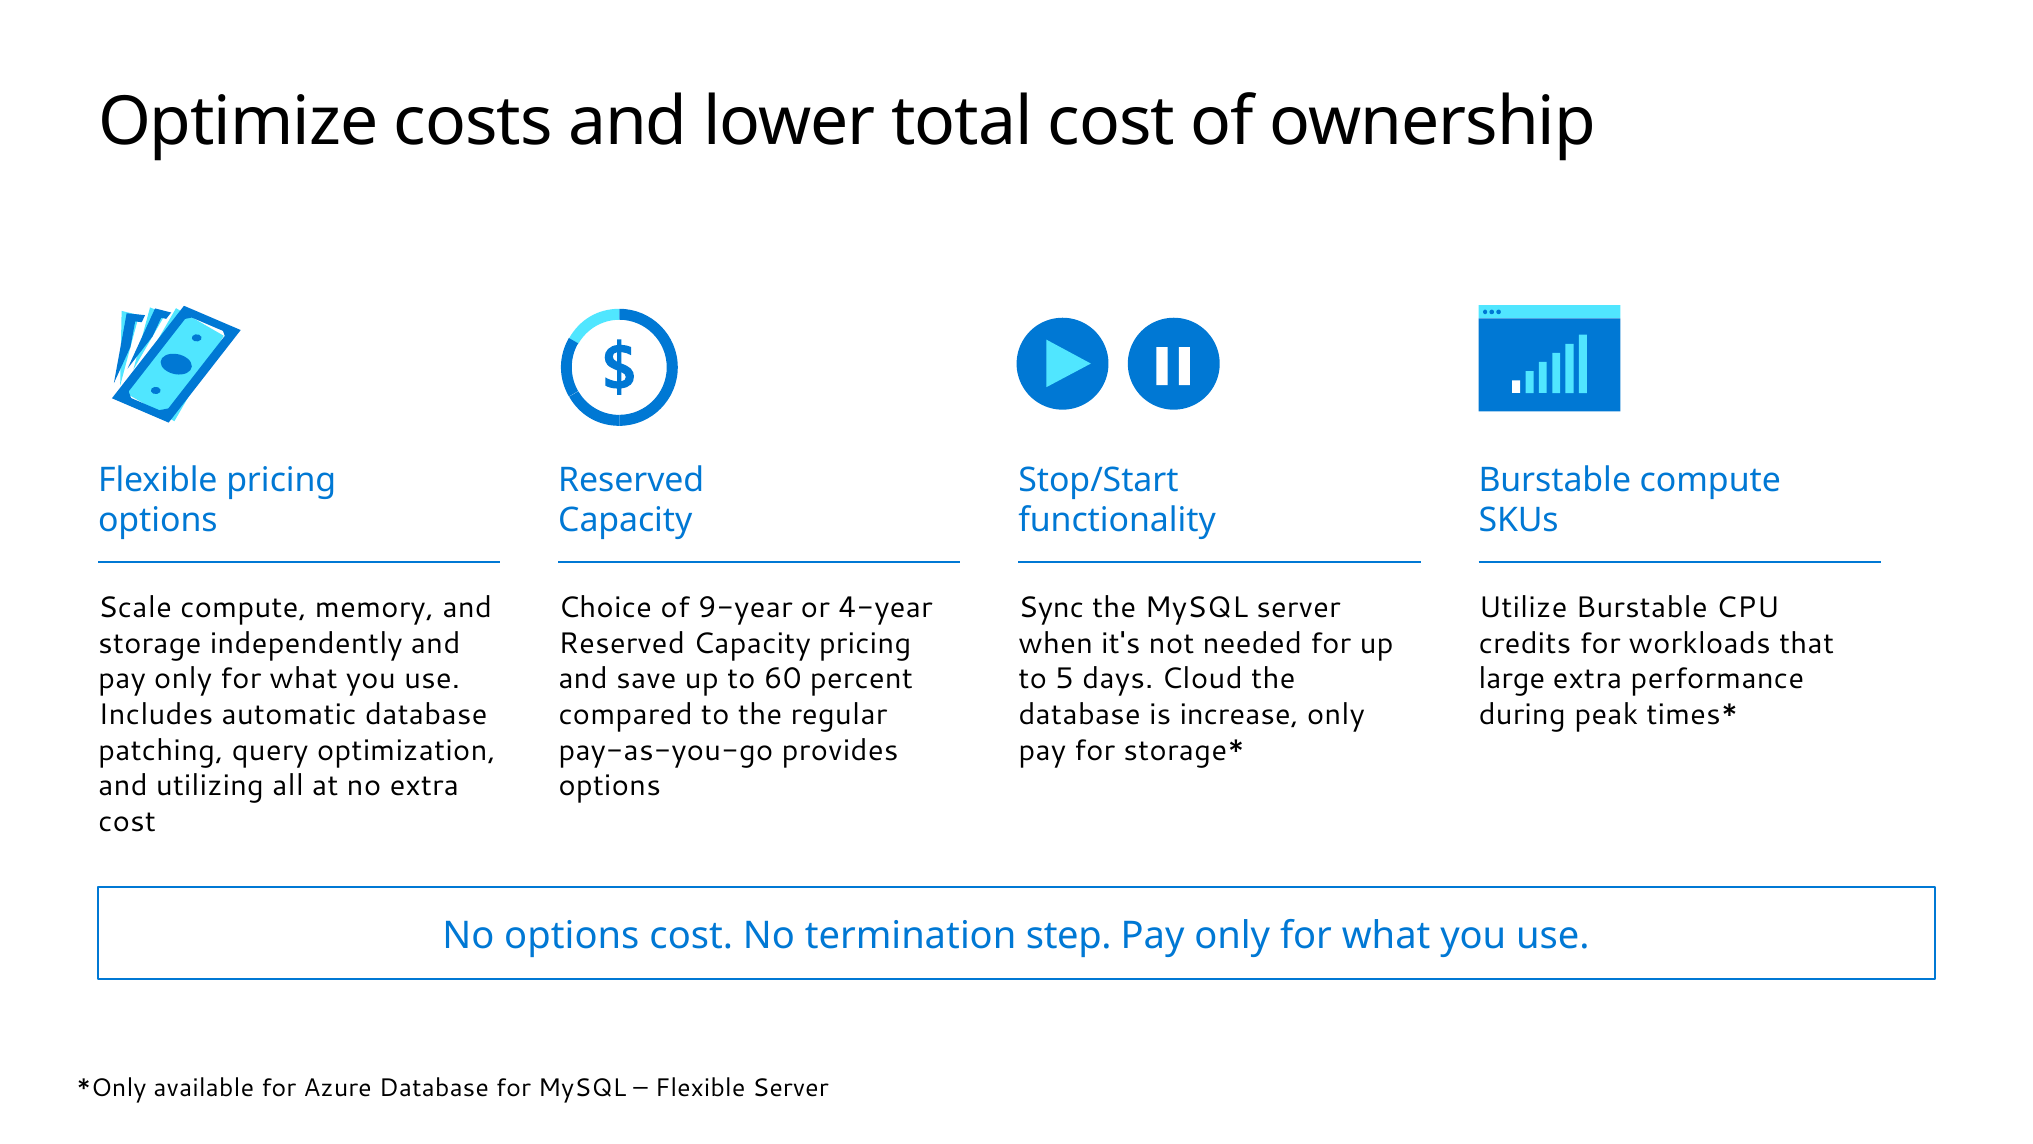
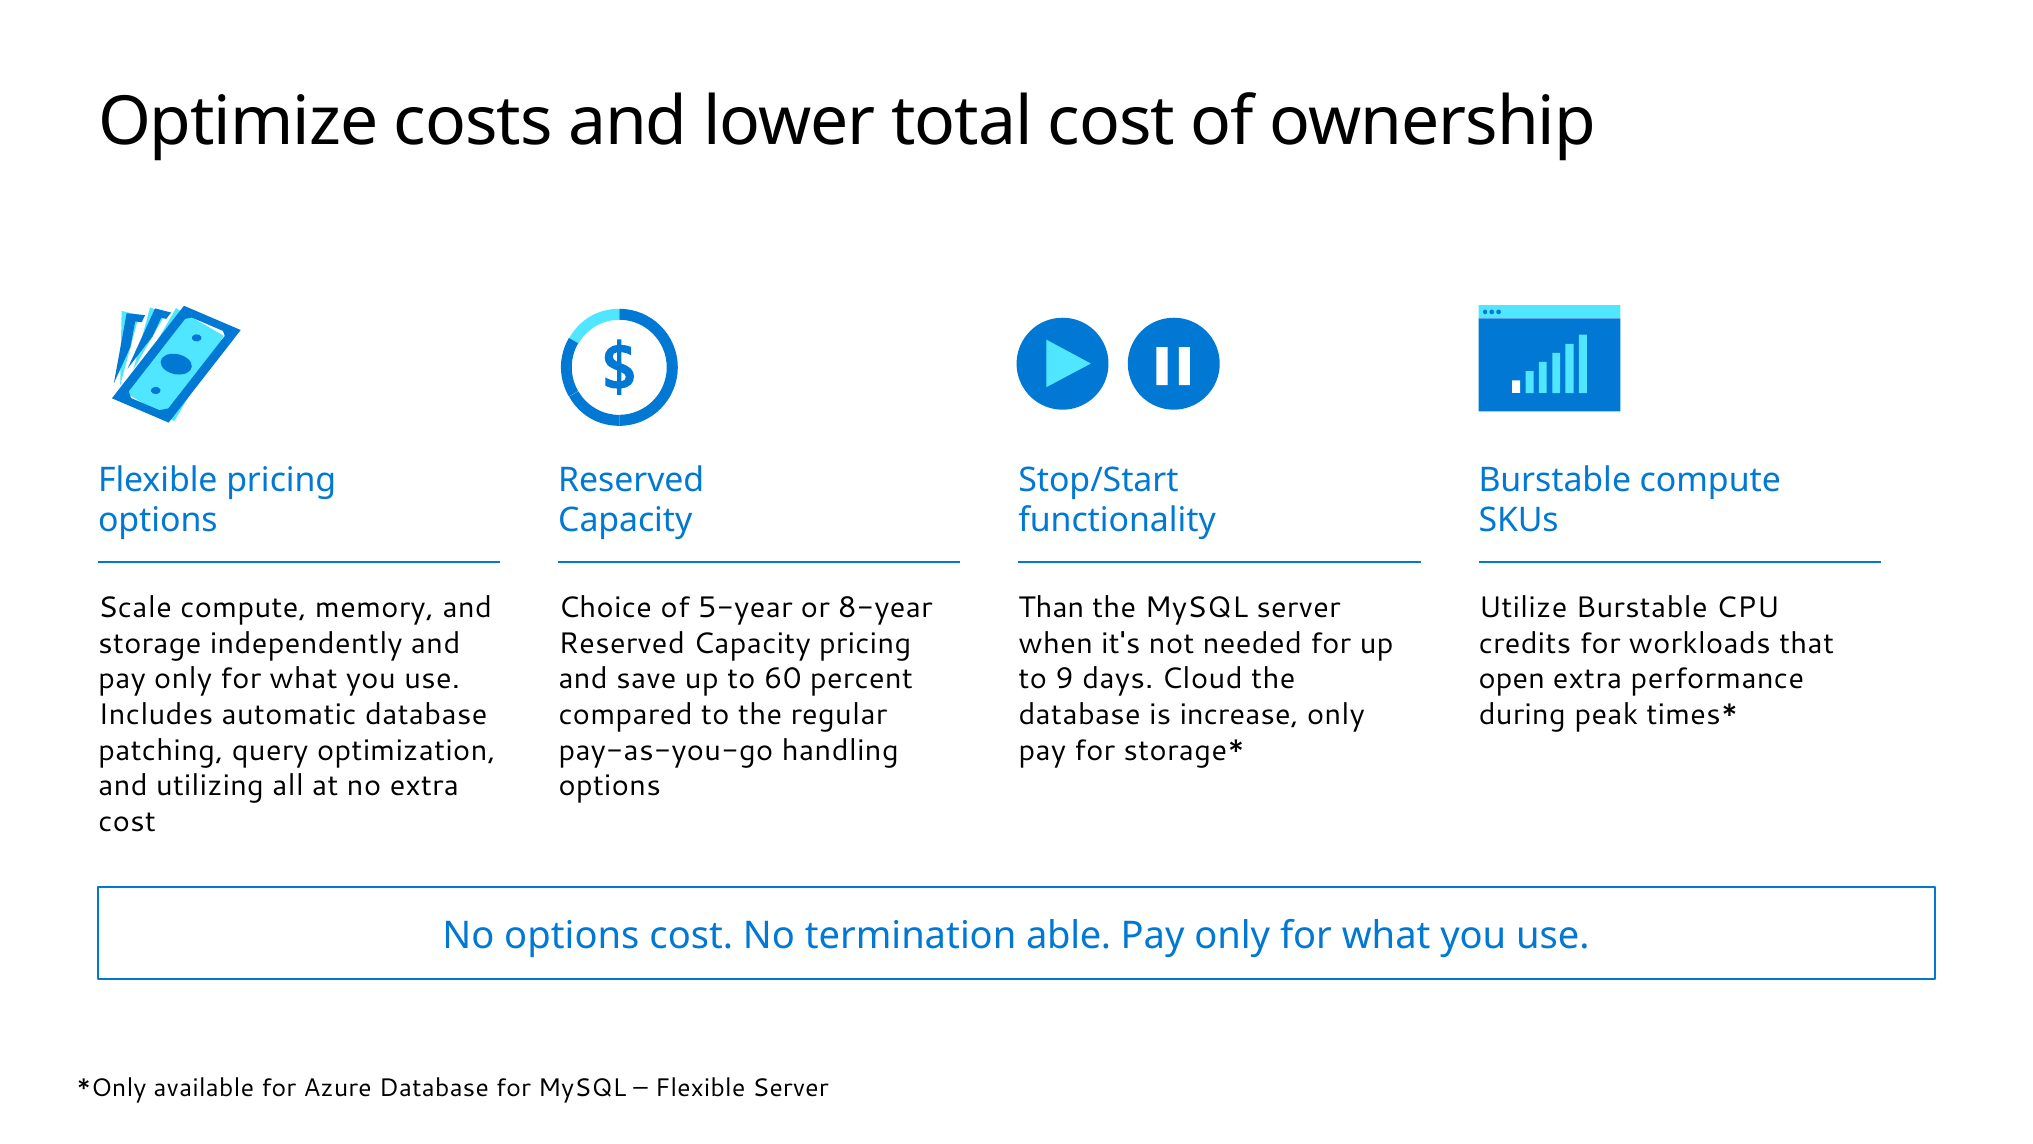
9-year: 9-year -> 5-year
4-year: 4-year -> 8-year
Sync: Sync -> Than
5: 5 -> 9
large: large -> open
provides: provides -> handling
step: step -> able
